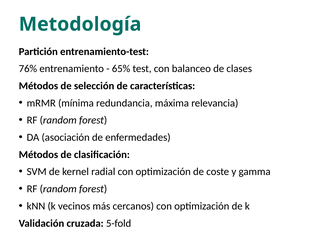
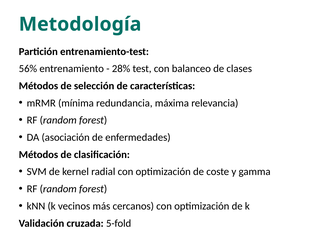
76%: 76% -> 56%
65%: 65% -> 28%
